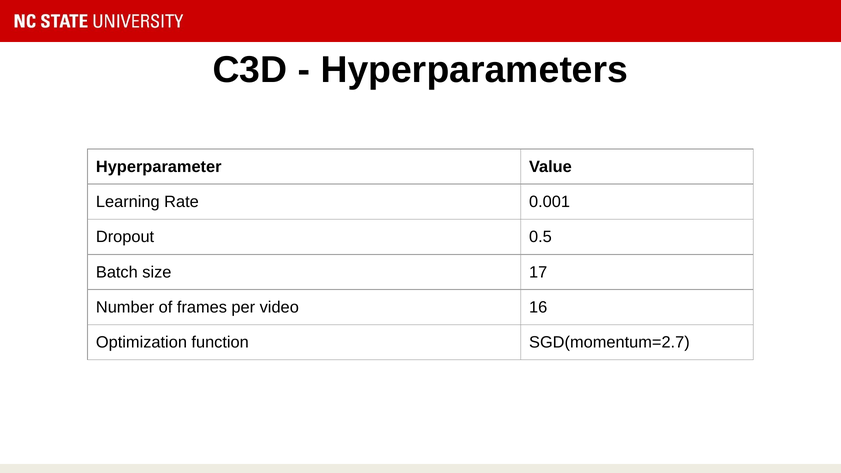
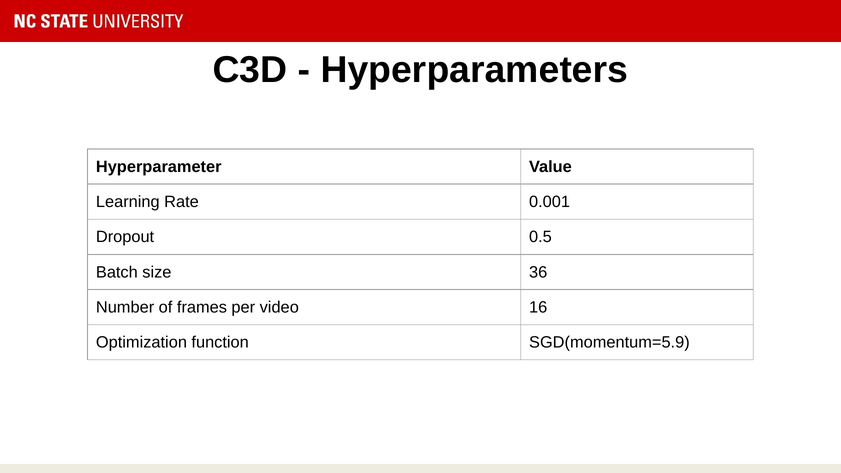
17: 17 -> 36
SGD(momentum=2.7: SGD(momentum=2.7 -> SGD(momentum=5.9
